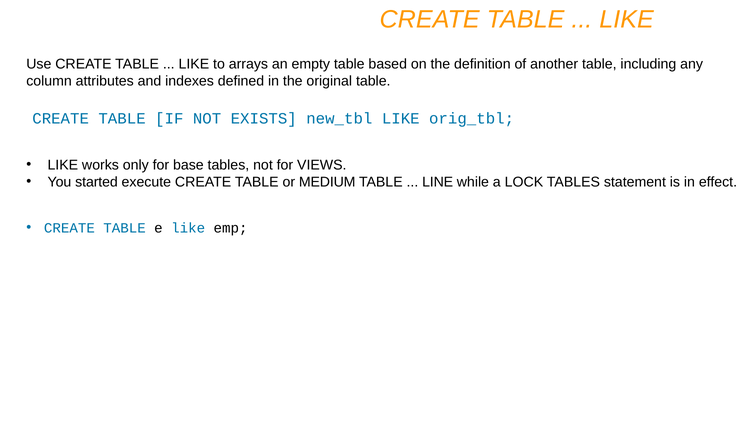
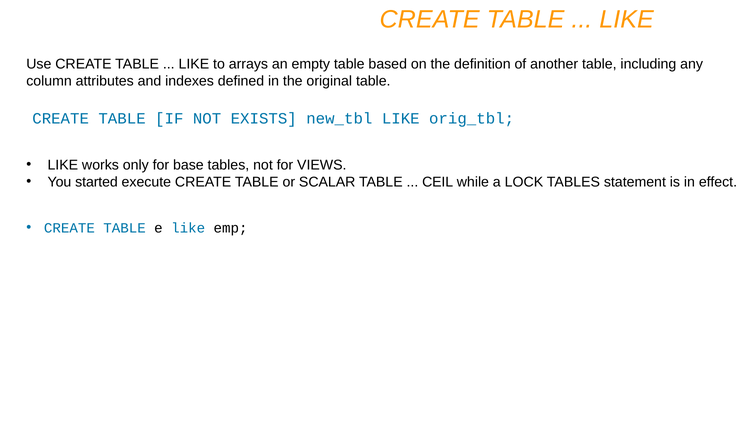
MEDIUM: MEDIUM -> SCALAR
LINE: LINE -> CEIL
